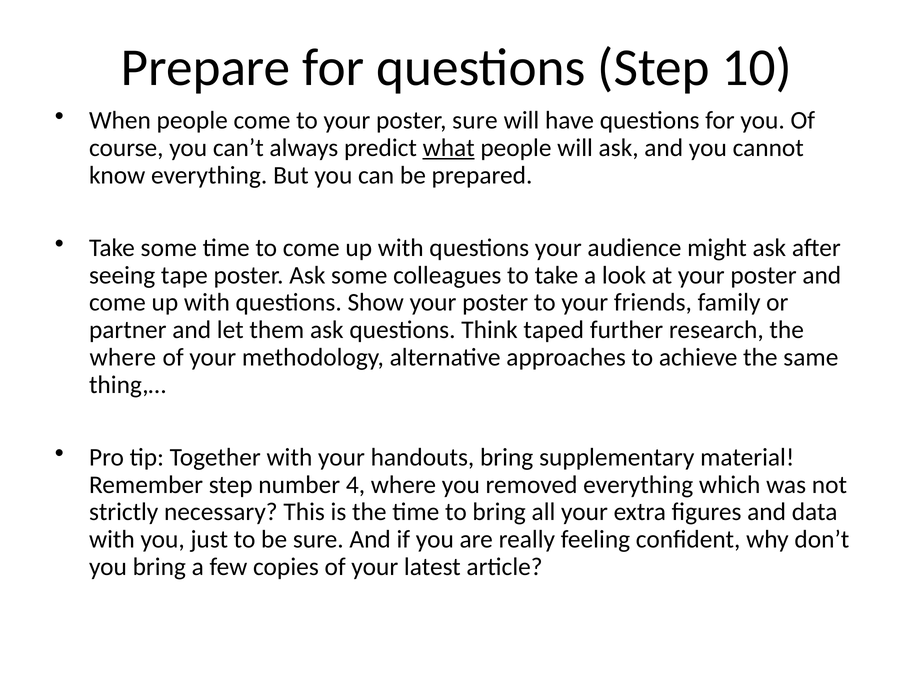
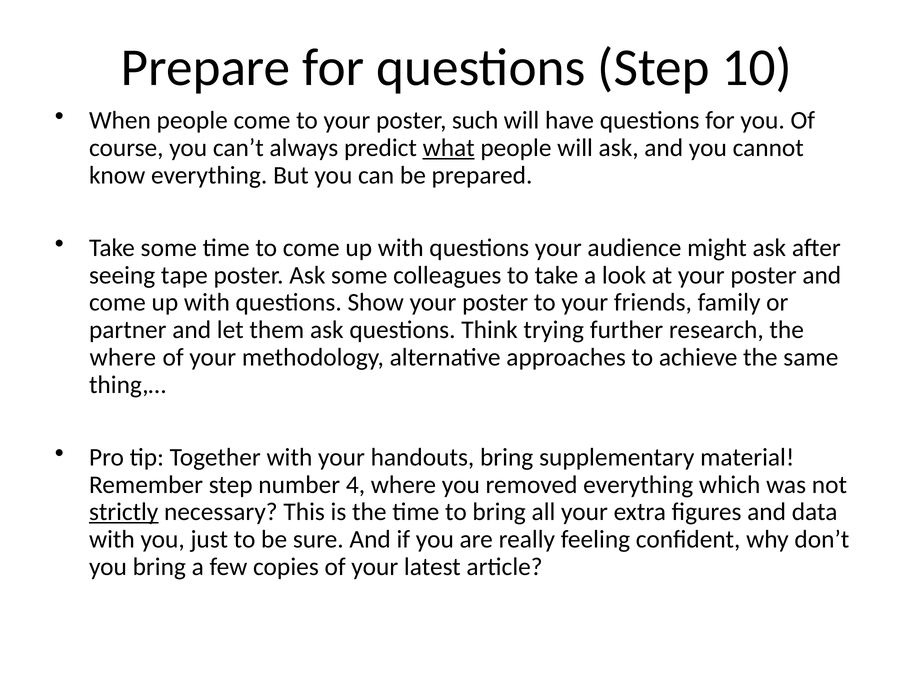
poster sure: sure -> such
taped: taped -> trying
strictly underline: none -> present
